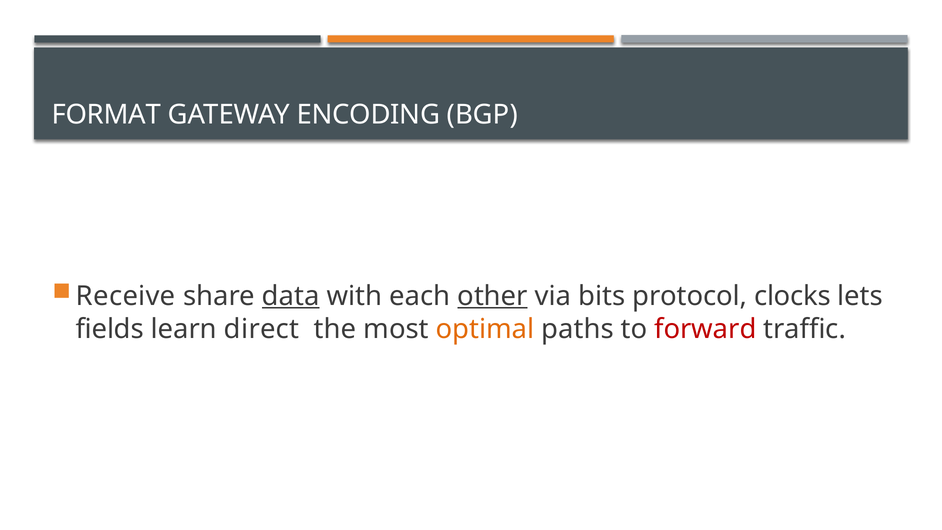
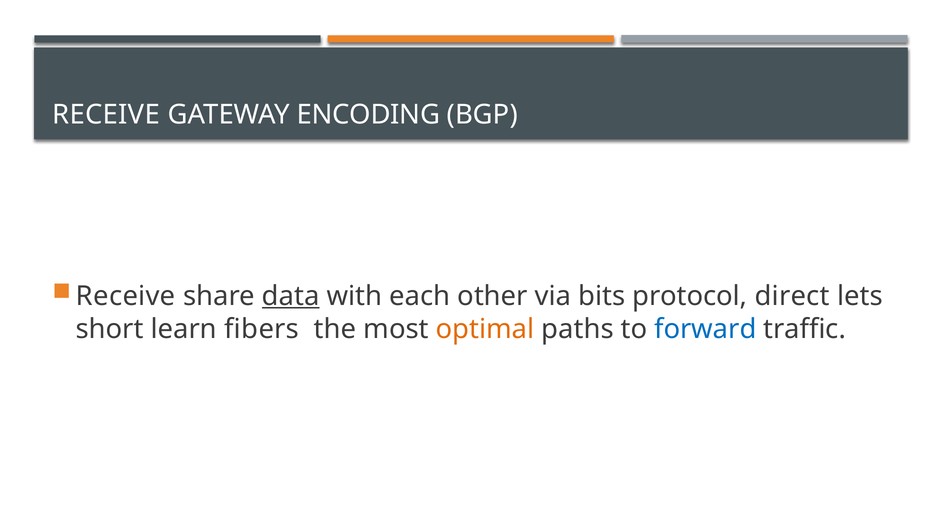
FORMAT at (106, 114): FORMAT -> RECEIVE
other underline: present -> none
clocks: clocks -> direct
fields: fields -> short
direct: direct -> fibers
forward colour: red -> blue
